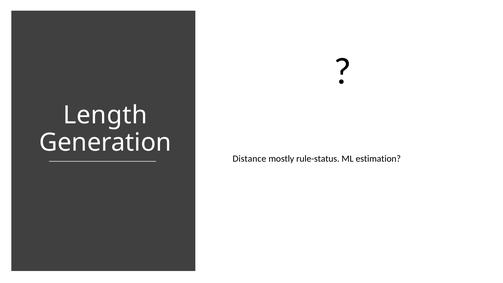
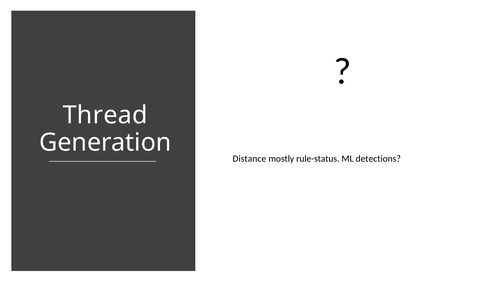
Length: Length -> Thread
estimation: estimation -> detections
